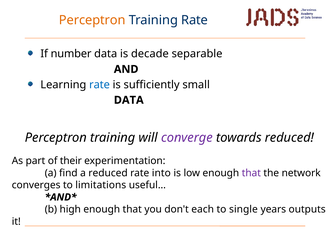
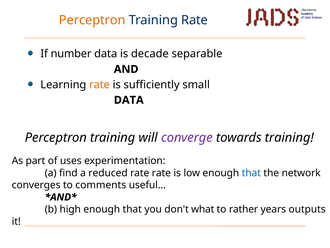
rate at (100, 85) colour: blue -> orange
towards reduced: reduced -> training
their: their -> uses
rate into: into -> rate
that at (251, 173) colour: purple -> blue
limitations: limitations -> comments
each: each -> what
single: single -> rather
